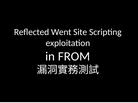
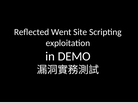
FROM: FROM -> DEMO
